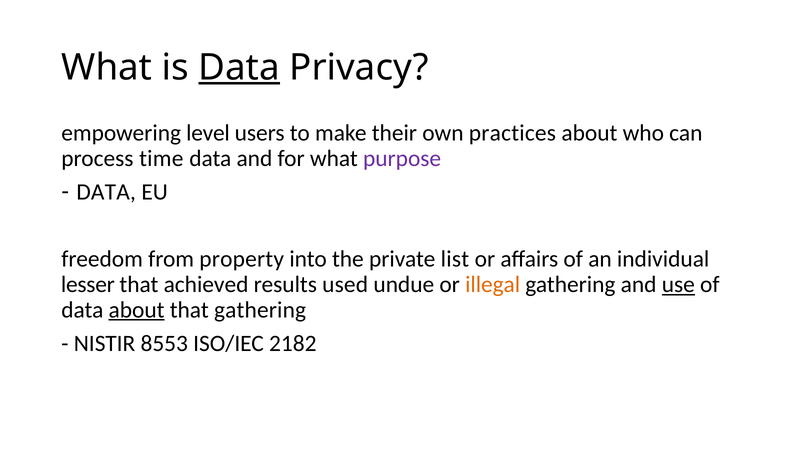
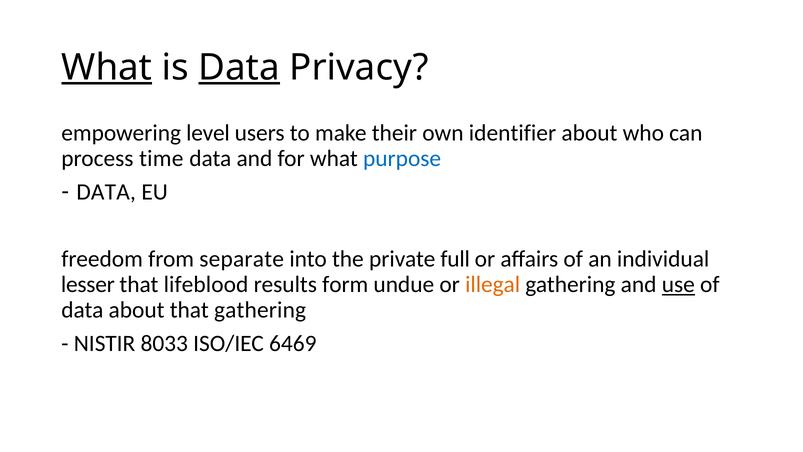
What at (107, 67) underline: none -> present
practices: practices -> identifier
purpose colour: purple -> blue
property: property -> separate
list: list -> full
achieved: achieved -> lifeblood
used: used -> form
about at (137, 310) underline: present -> none
8553: 8553 -> 8033
2182: 2182 -> 6469
